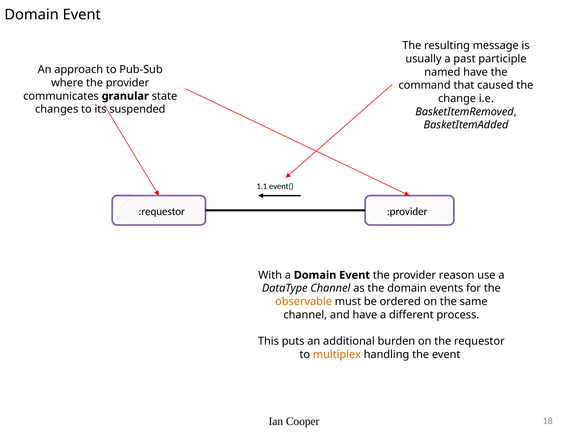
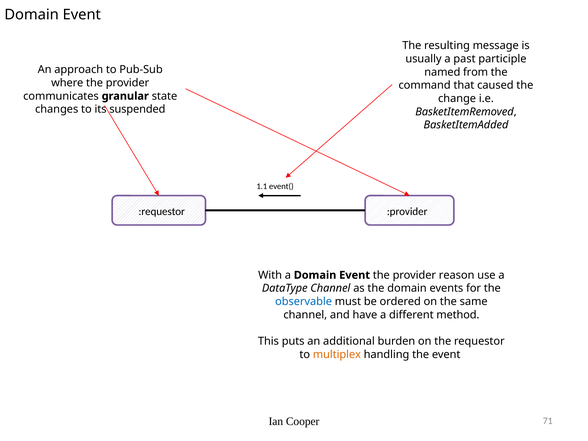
named have: have -> from
observable colour: orange -> blue
process: process -> method
18: 18 -> 71
